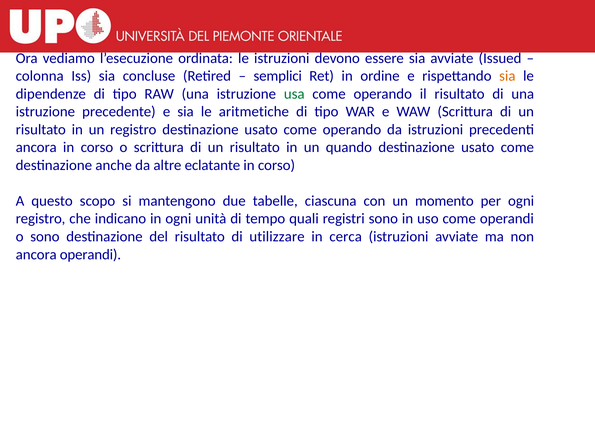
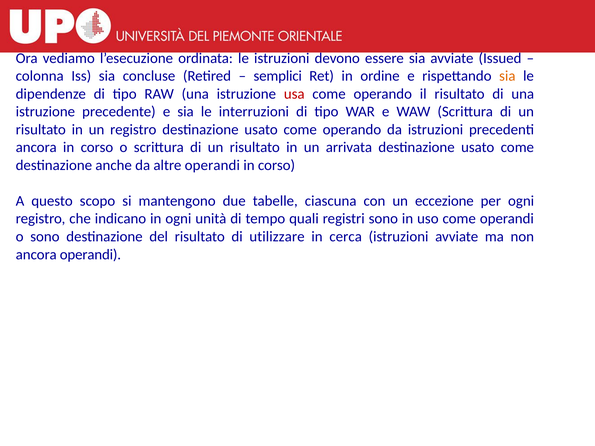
usa colour: green -> red
aritmetiche: aritmetiche -> interruzioni
quando: quando -> arrivata
altre eclatante: eclatante -> operandi
momento: momento -> eccezione
